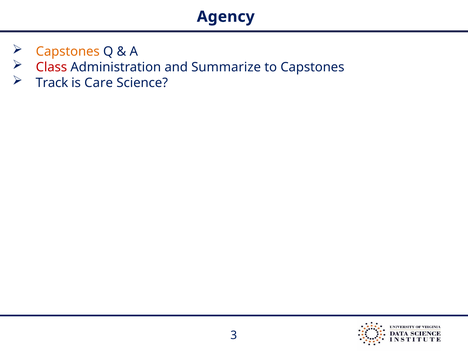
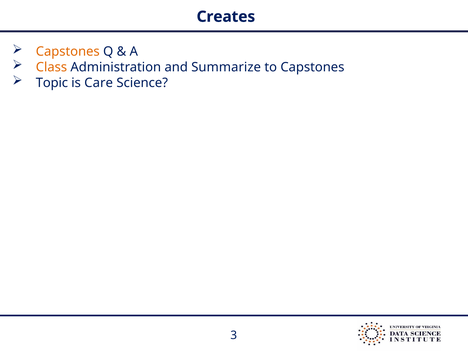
Agency: Agency -> Creates
Class colour: red -> orange
Track: Track -> Topic
